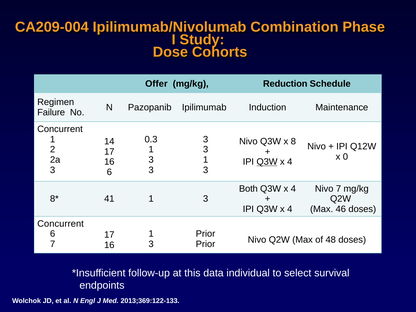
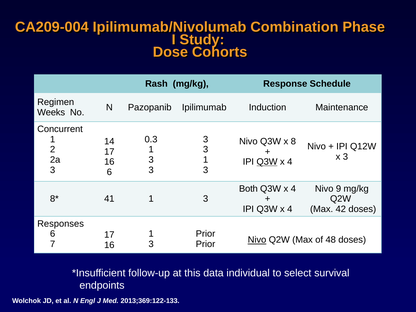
Offer: Offer -> Rash
Reduction: Reduction -> Response
Failure: Failure -> Weeks
x 0: 0 -> 3
Nivo 7: 7 -> 9
46: 46 -> 42
Concurrent at (61, 224): Concurrent -> Responses
Nivo at (257, 240) underline: none -> present
